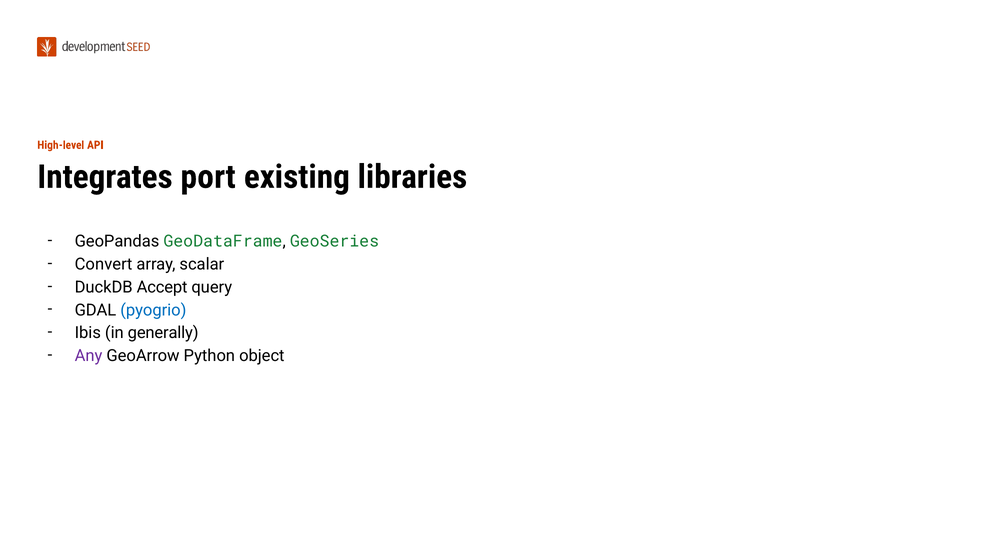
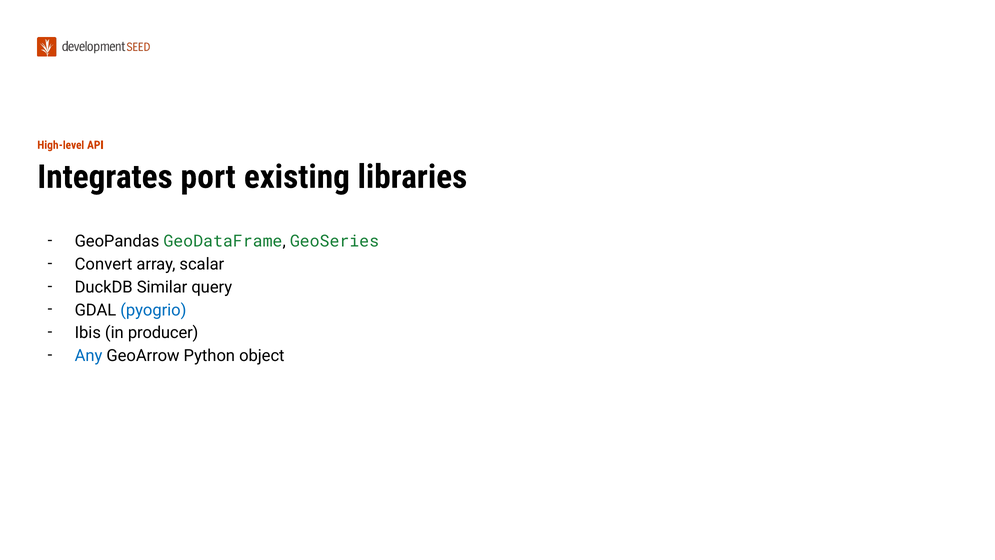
Accept: Accept -> Similar
generally: generally -> producer
Any colour: purple -> blue
